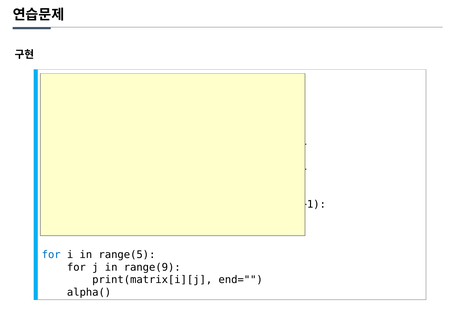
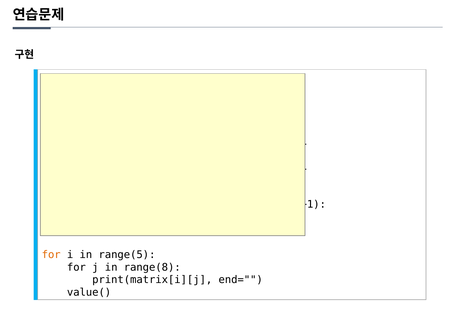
for at (51, 255) colour: blue -> orange
range(9: range(9 -> range(8
alpha(: alpha( -> value(
